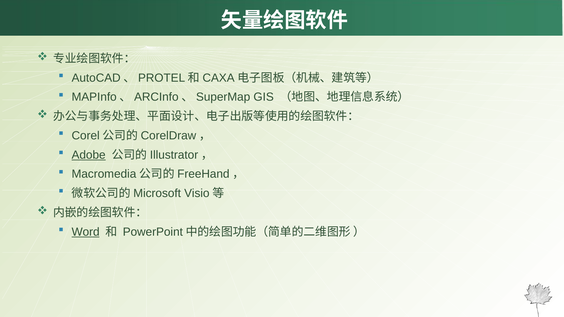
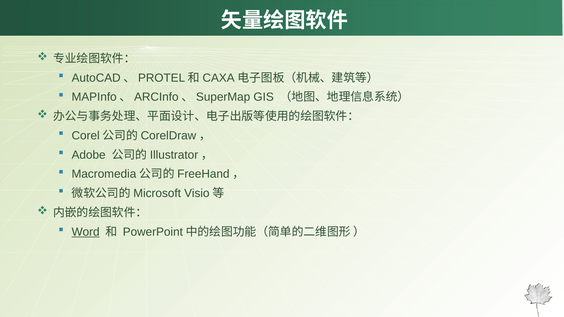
Adobe underline: present -> none
